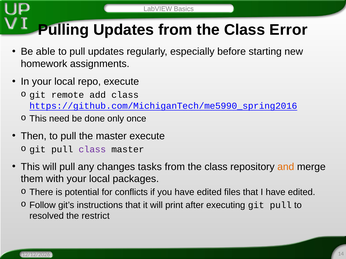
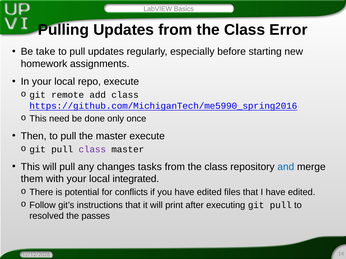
able: able -> take
and colour: orange -> blue
packages: packages -> integrated
restrict: restrict -> passes
